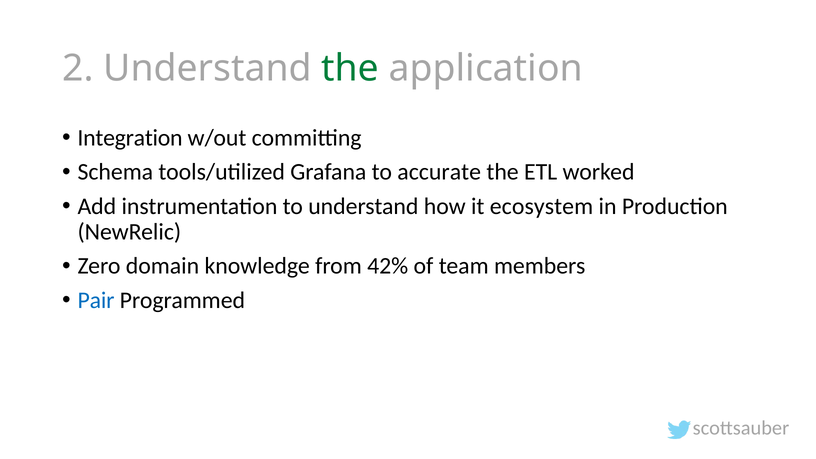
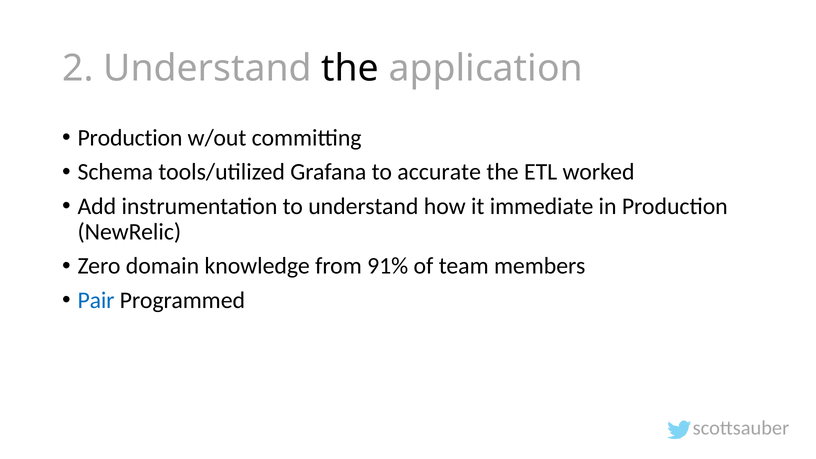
the at (350, 69) colour: green -> black
Integration at (130, 138): Integration -> Production
ecosystem: ecosystem -> immediate
42%: 42% -> 91%
